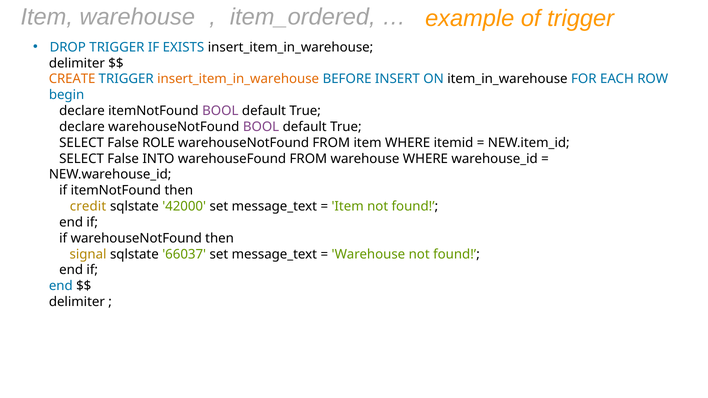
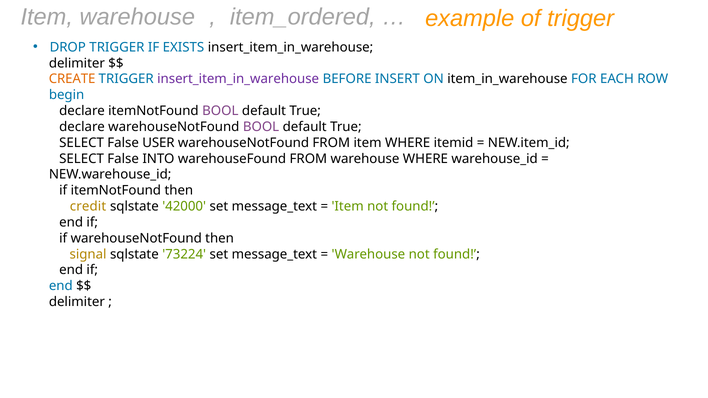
insert_item_in_warehouse at (238, 79) colour: orange -> purple
ROLE: ROLE -> USER
66037: 66037 -> 73224
